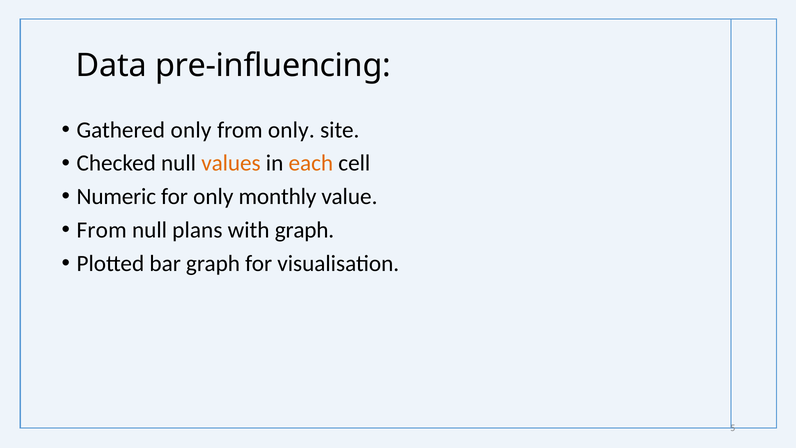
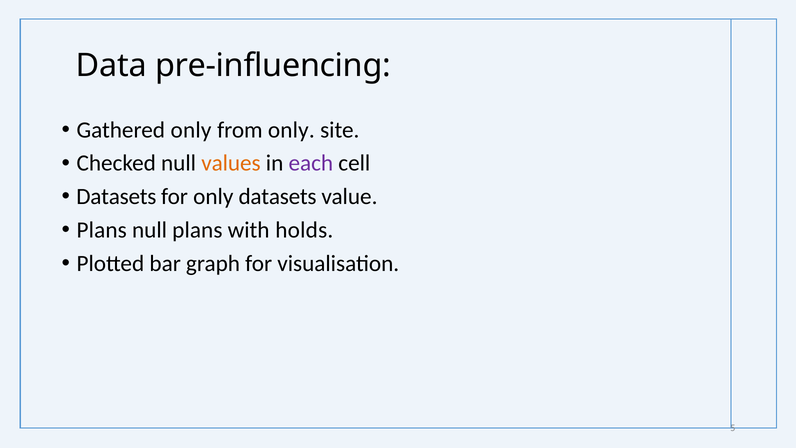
each colour: orange -> purple
Numeric at (116, 197): Numeric -> Datasets
only monthly: monthly -> datasets
From at (102, 230): From -> Plans
with graph: graph -> holds
